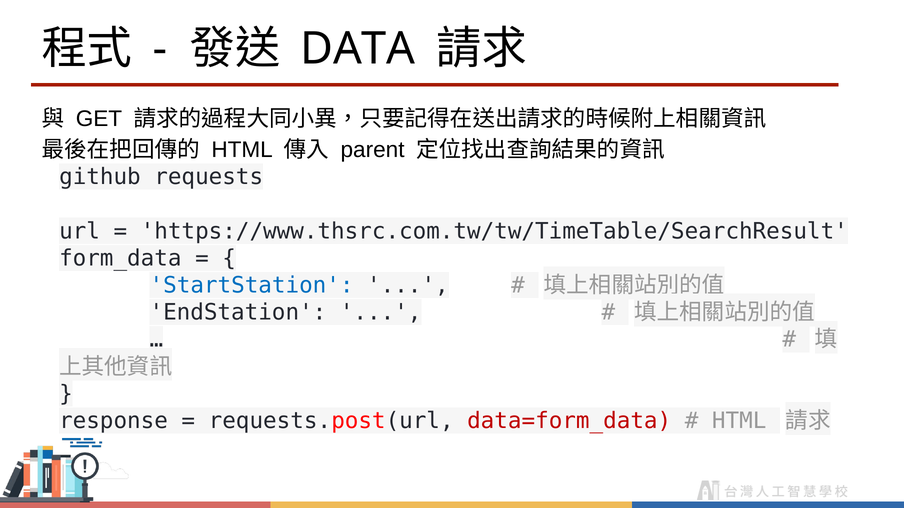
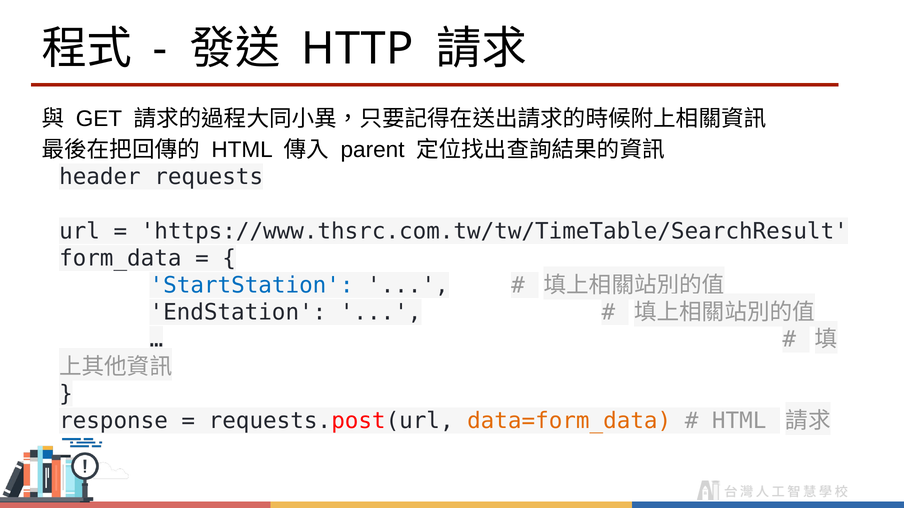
DATA: DATA -> HTTP
github: github -> header
data=form_data colour: red -> orange
